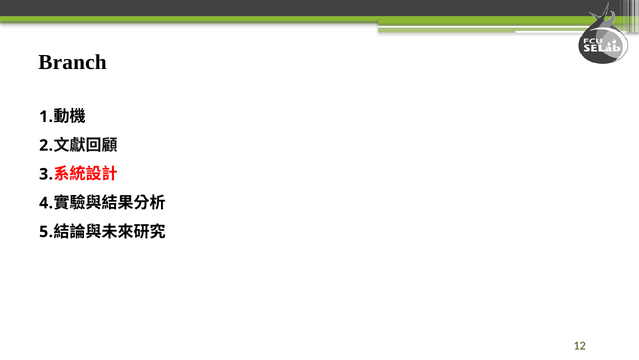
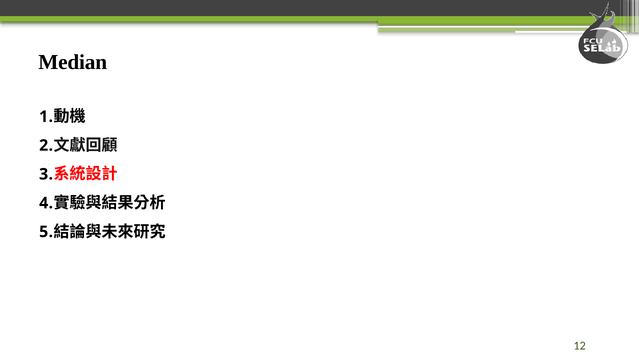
Branch: Branch -> Median
